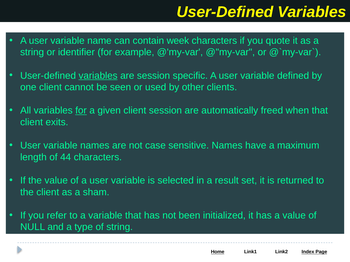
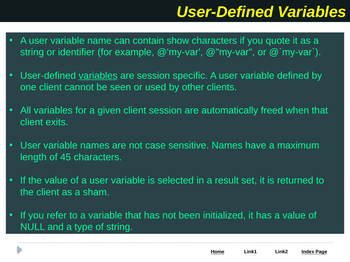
week: week -> show
for at (81, 111) underline: present -> none
44: 44 -> 45
